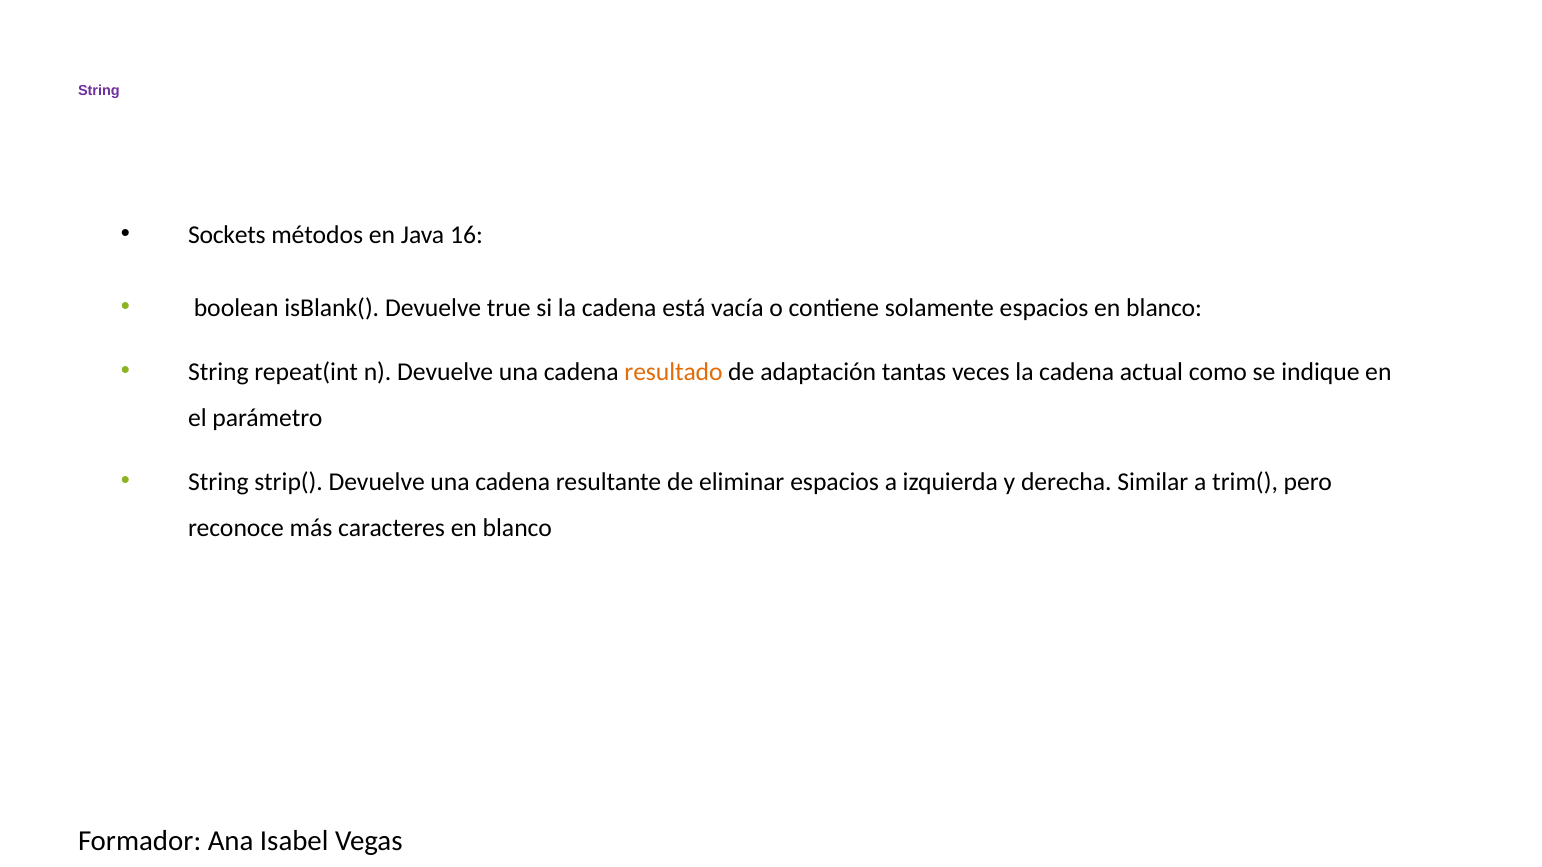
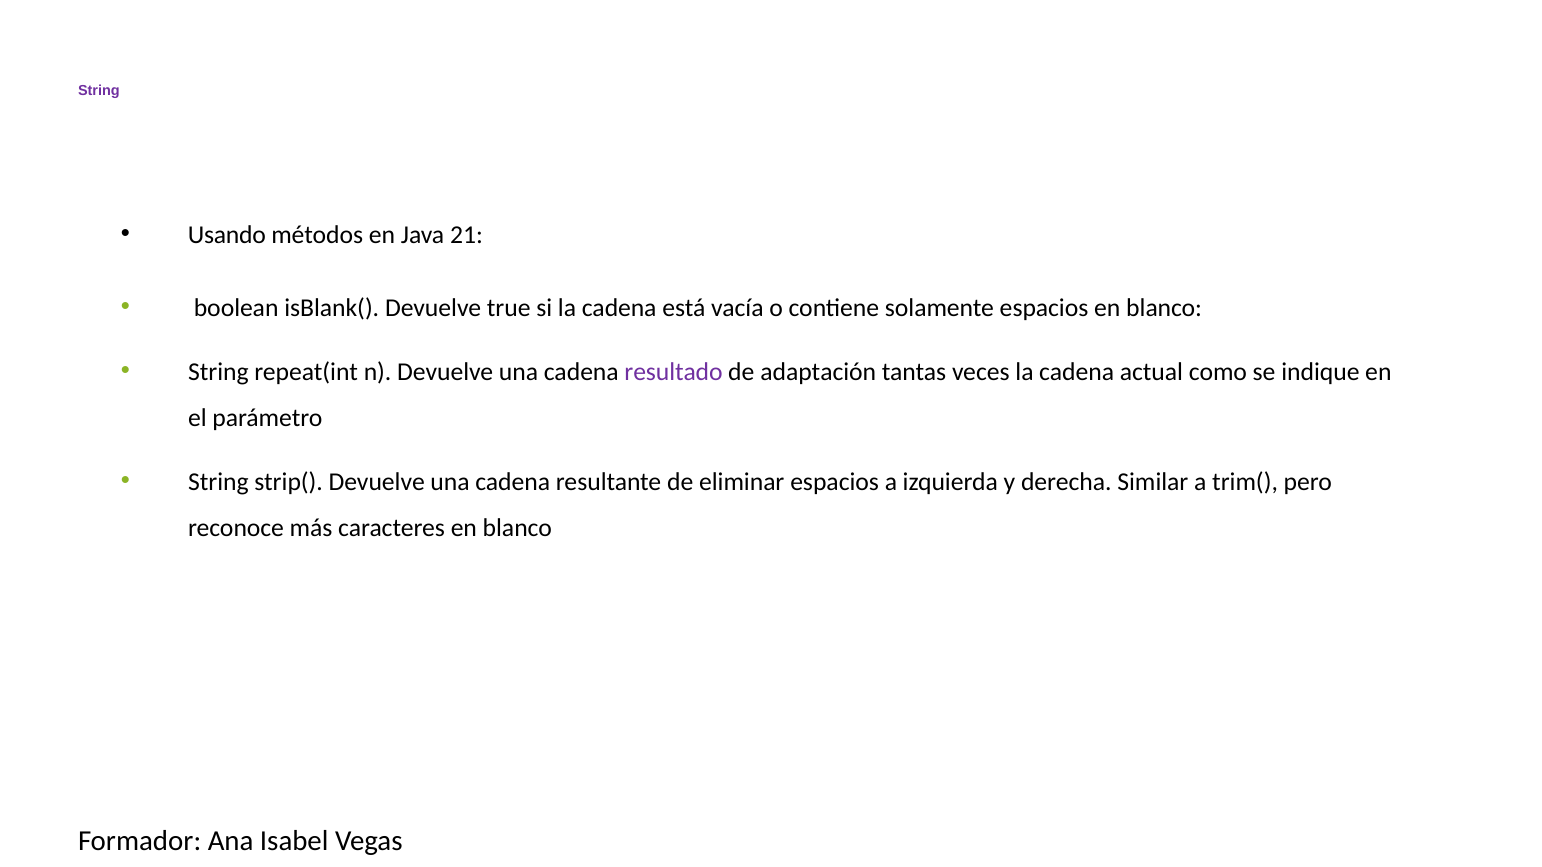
Sockets: Sockets -> Usando
16: 16 -> 21
resultado colour: orange -> purple
